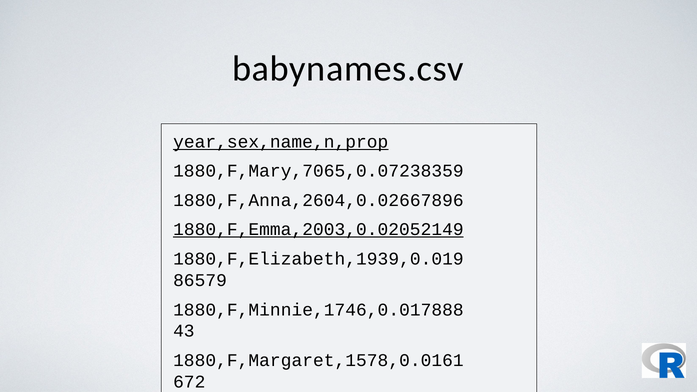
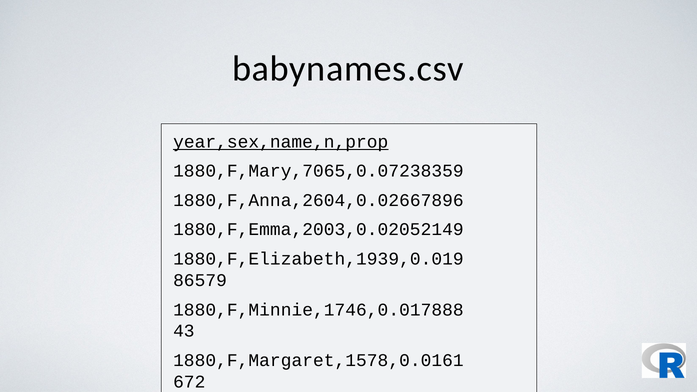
1880,F,Emma,2003,0.02052149 underline: present -> none
